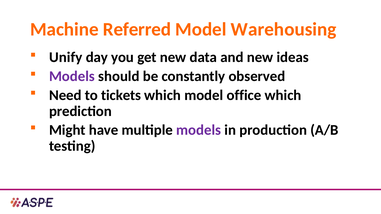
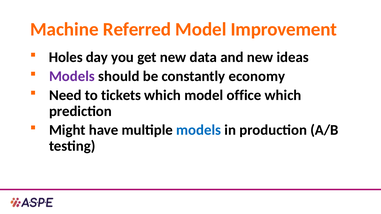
Warehousing: Warehousing -> Improvement
Unify: Unify -> Holes
observed: observed -> economy
models at (199, 130) colour: purple -> blue
